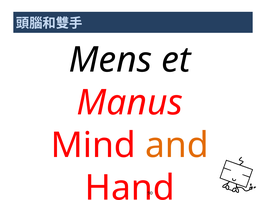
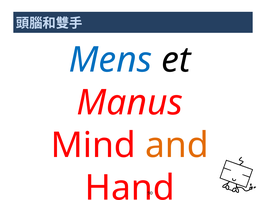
Mens colour: black -> blue
